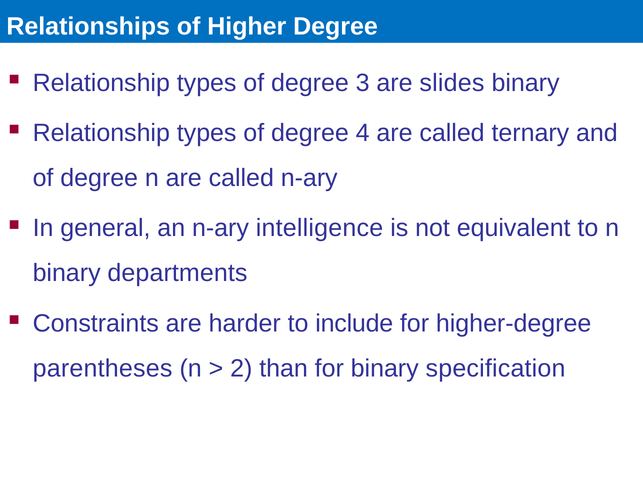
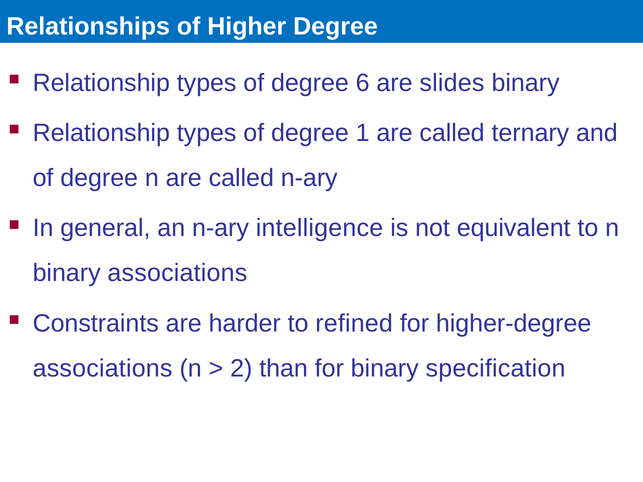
3: 3 -> 6
4: 4 -> 1
binary departments: departments -> associations
include: include -> refined
parentheses at (103, 368): parentheses -> associations
